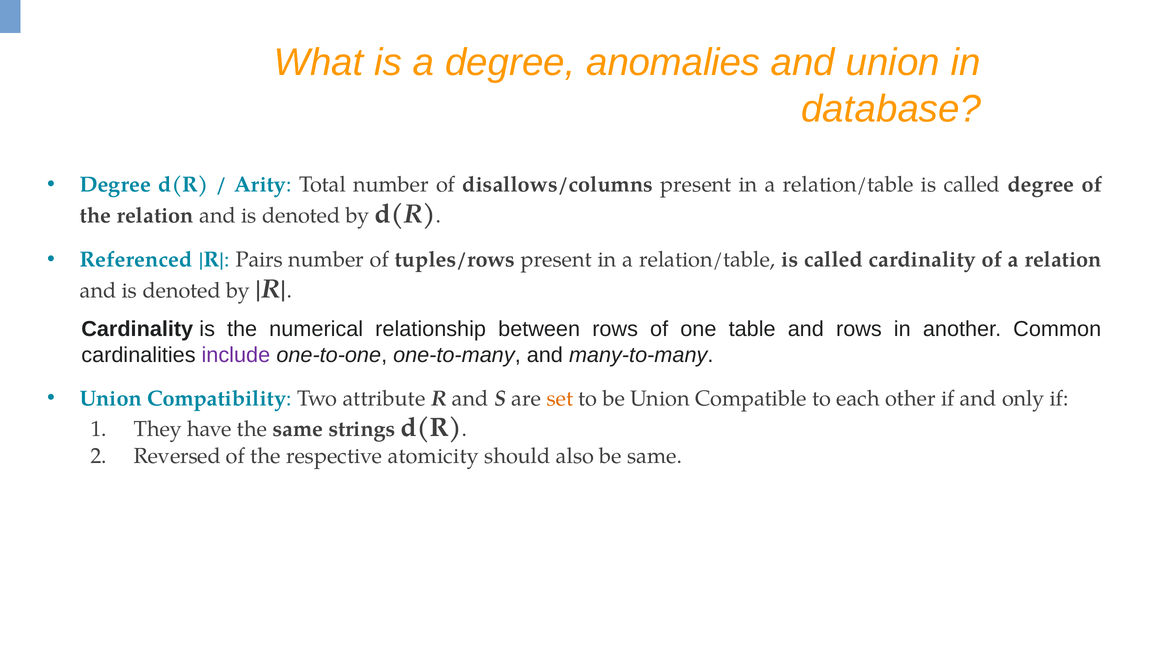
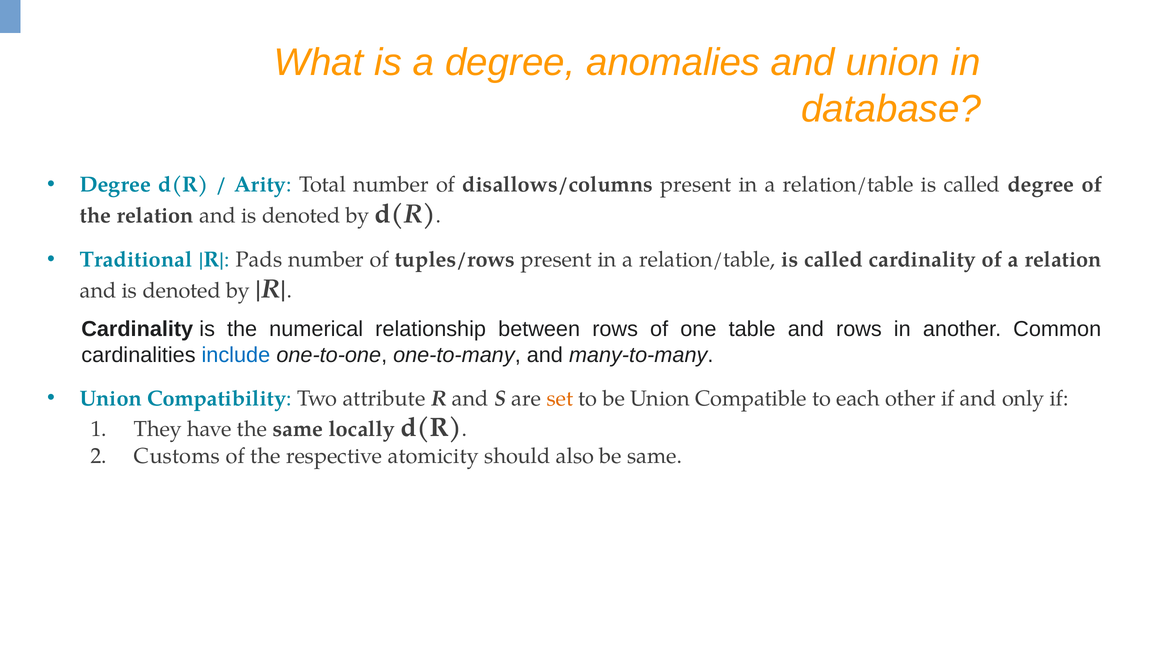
Referenced: Referenced -> Traditional
Pairs: Pairs -> Pads
include colour: purple -> blue
strings: strings -> locally
Reversed: Reversed -> Customs
